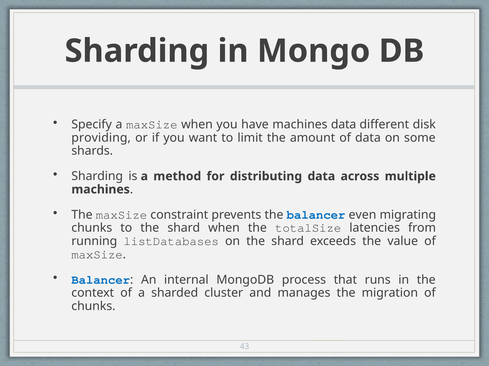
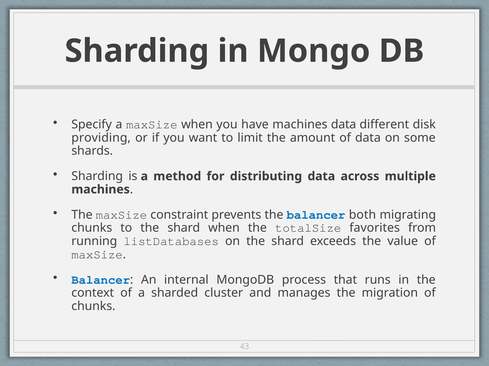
even: even -> both
latencies: latencies -> favorites
